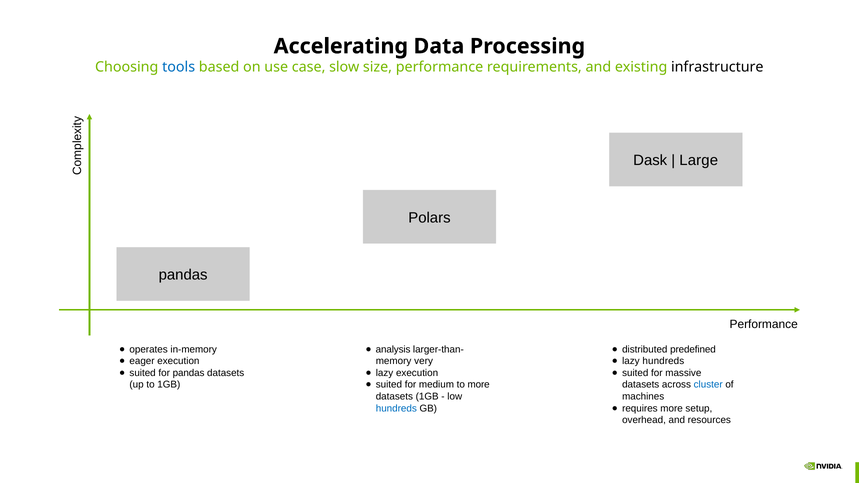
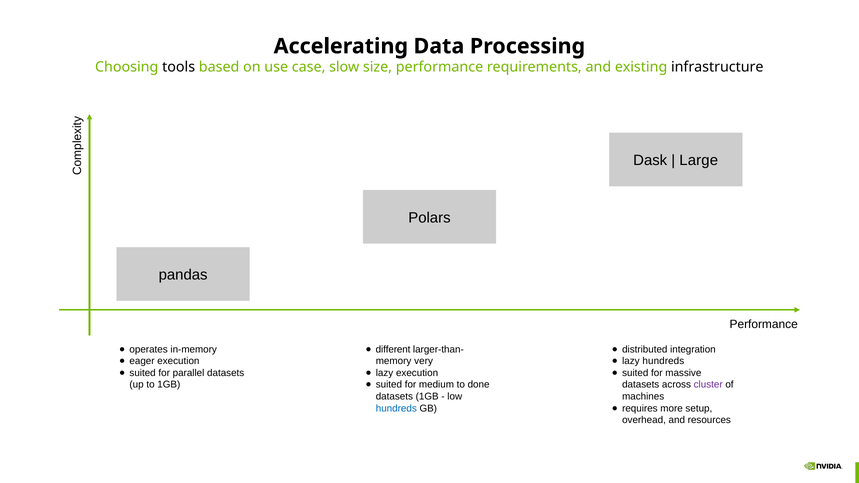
tools colour: blue -> black
analysis: analysis -> different
predefined: predefined -> integration
for pandas: pandas -> parallel
to more: more -> done
cluster colour: blue -> purple
